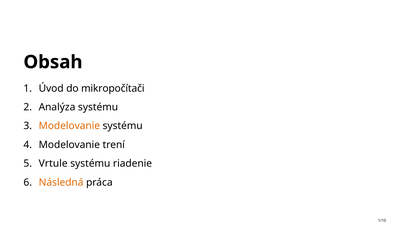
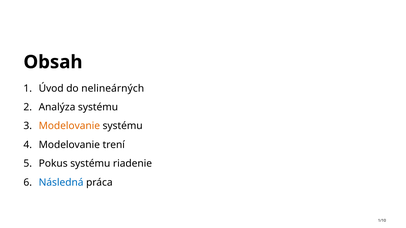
mikropočítači: mikropočítači -> nelineárných
Vrtule: Vrtule -> Pokus
Následná colour: orange -> blue
